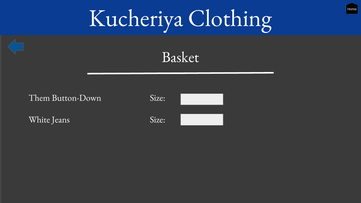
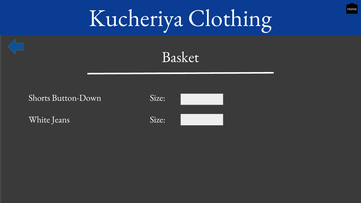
Them: Them -> Shorts
